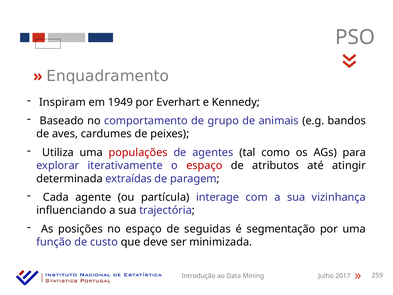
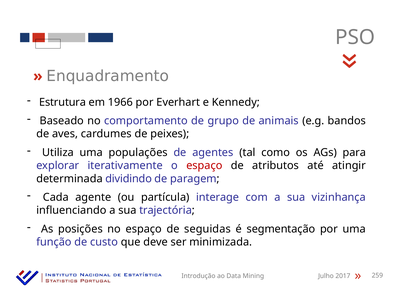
Inspiram: Inspiram -> Estrutura
1949: 1949 -> 1966
populações colour: red -> black
extraídas: extraídas -> dividindo
